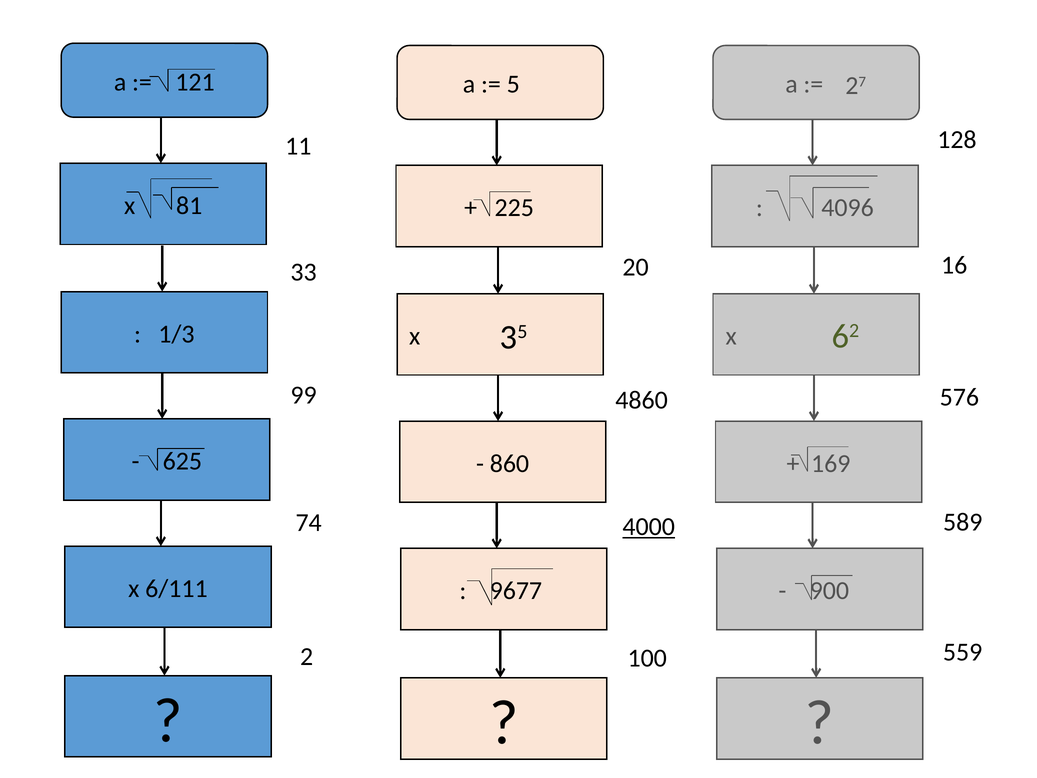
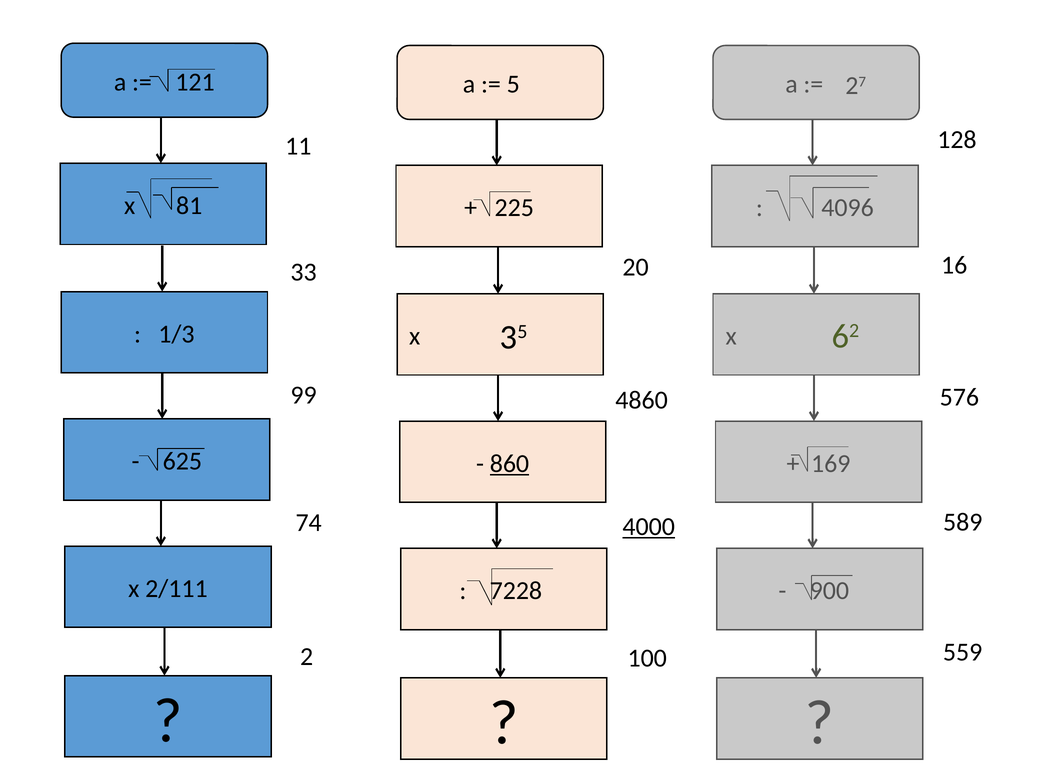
860 underline: none -> present
6/111: 6/111 -> 2/111
9677: 9677 -> 7228
